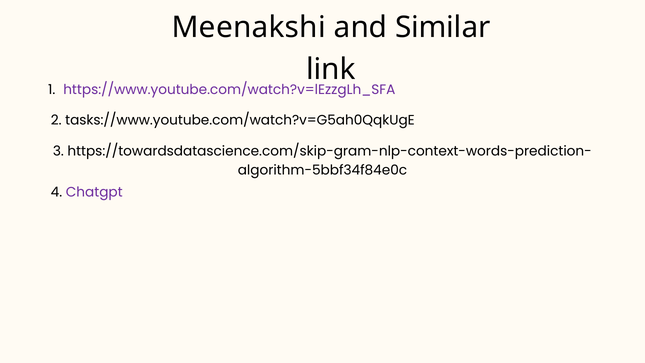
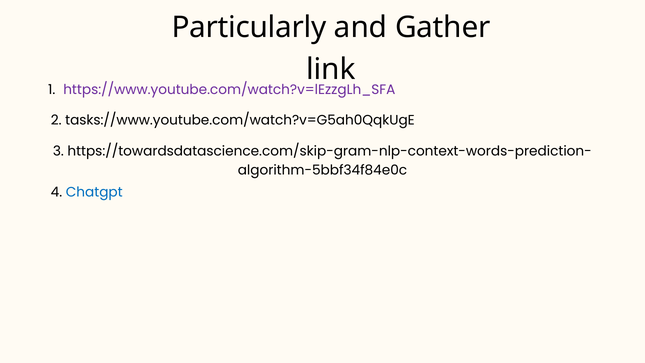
Meenakshi: Meenakshi -> Particularly
Similar: Similar -> Gather
Chatgpt colour: purple -> blue
